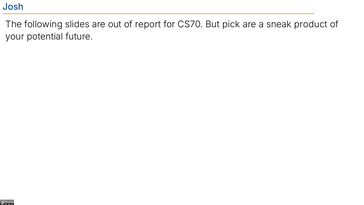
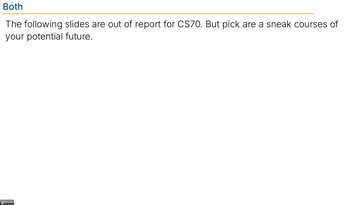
Josh: Josh -> Both
product: product -> courses
